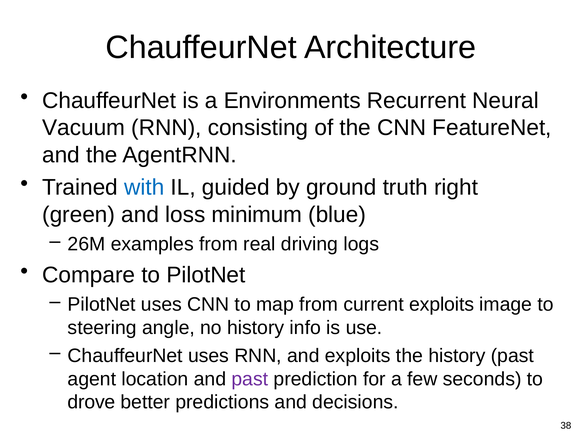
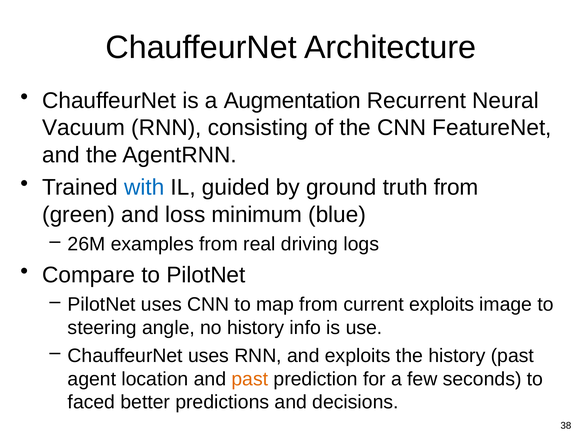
Environments: Environments -> Augmentation
truth right: right -> from
past at (250, 378) colour: purple -> orange
drove: drove -> faced
